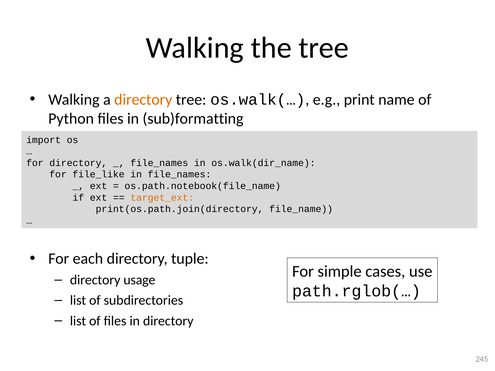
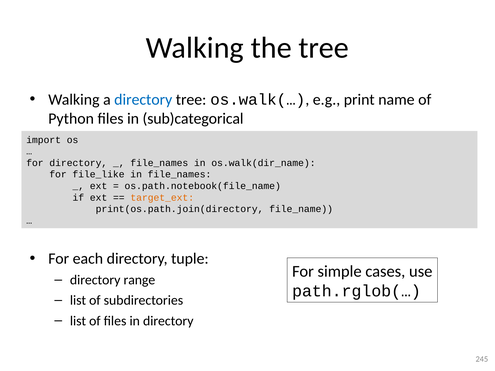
directory at (143, 100) colour: orange -> blue
sub)formatting: sub)formatting -> sub)categorical
usage: usage -> range
